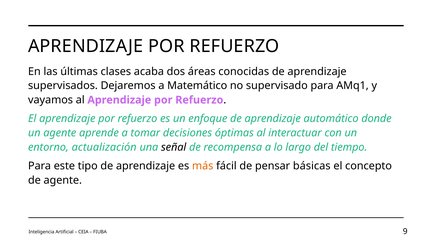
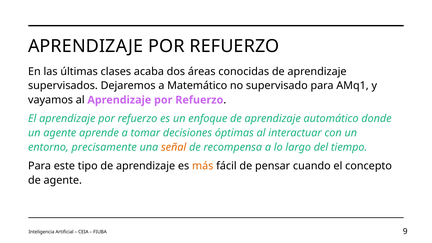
actualización: actualización -> precisamente
señal colour: black -> orange
básicas: básicas -> cuando
